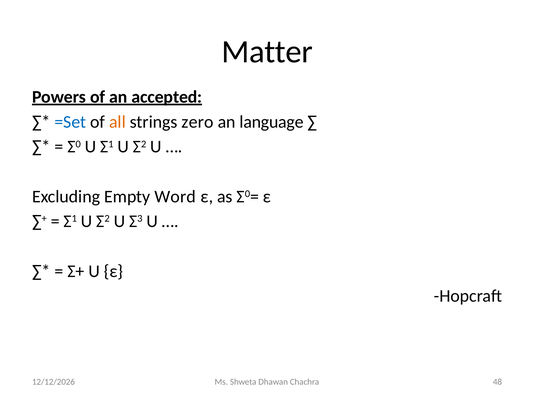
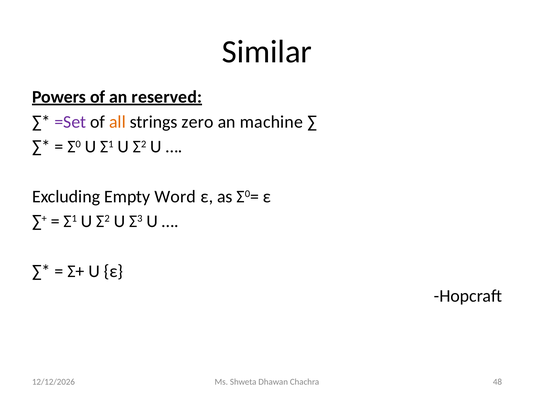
Matter: Matter -> Similar
accepted: accepted -> reserved
=Set colour: blue -> purple
language: language -> machine
